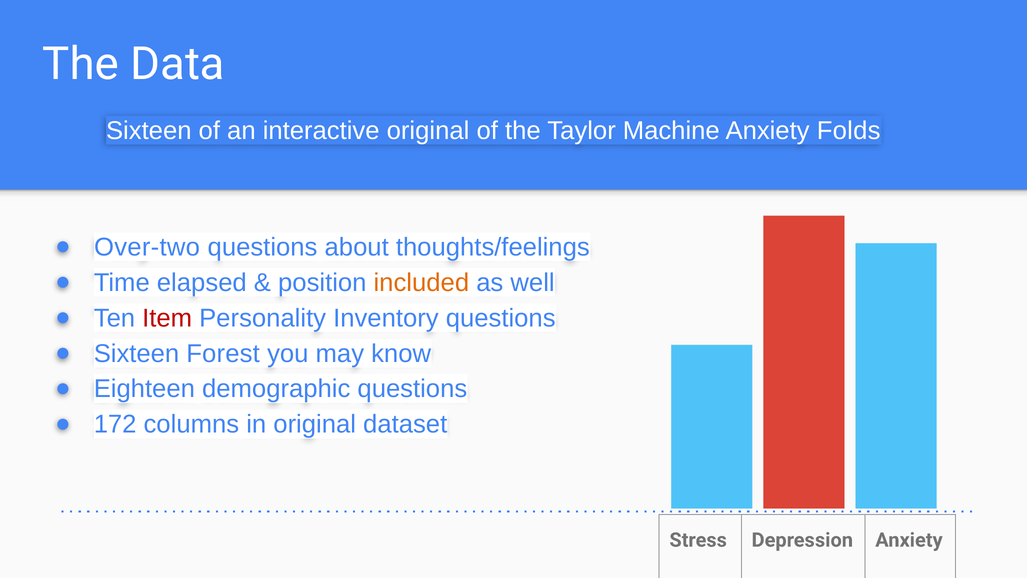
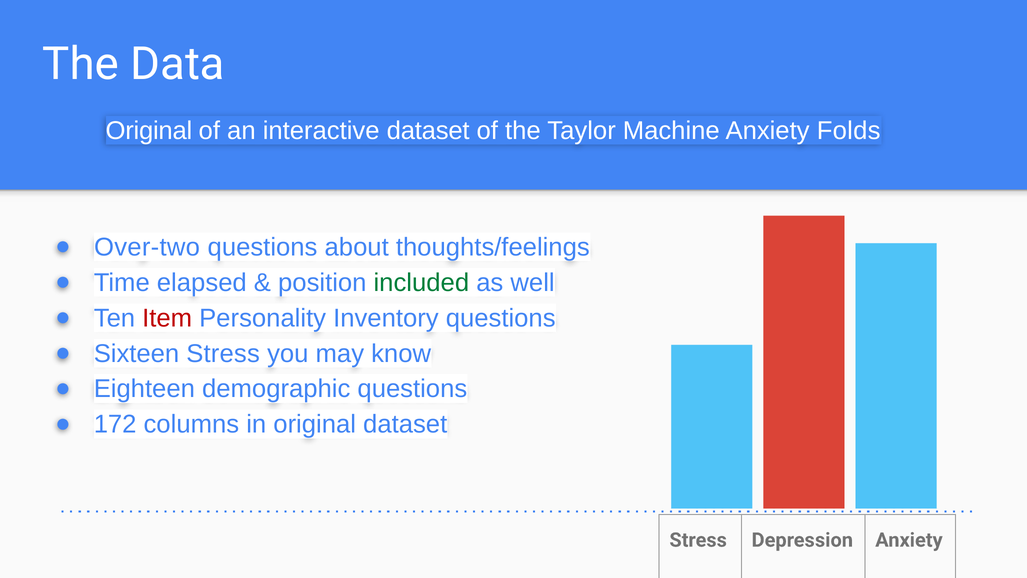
Sixteen at (149, 131): Sixteen -> Original
interactive original: original -> dataset
included colour: orange -> green
Sixteen Forest: Forest -> Stress
